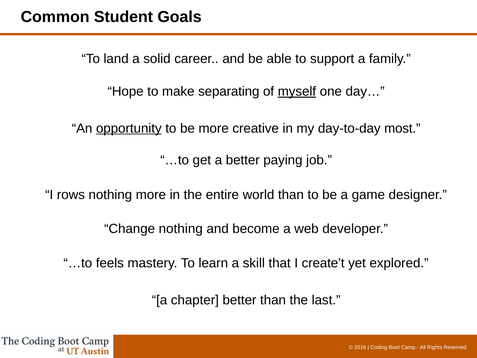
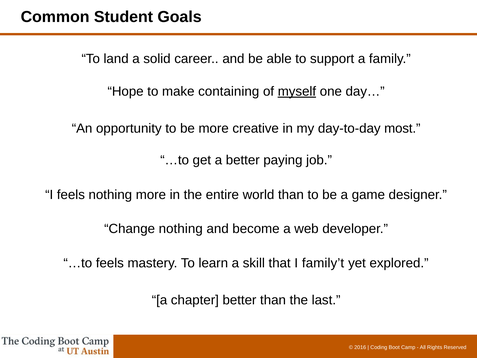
separating: separating -> containing
opportunity underline: present -> none
I rows: rows -> feels
create’t: create’t -> family’t
